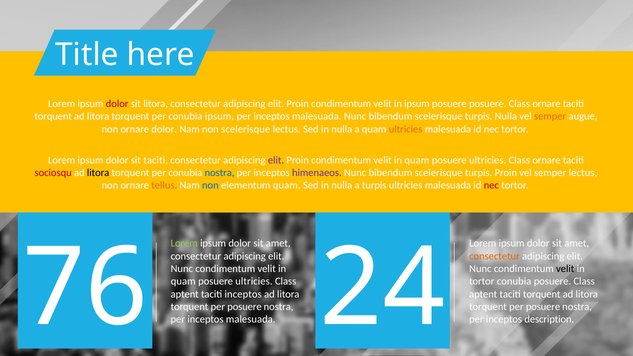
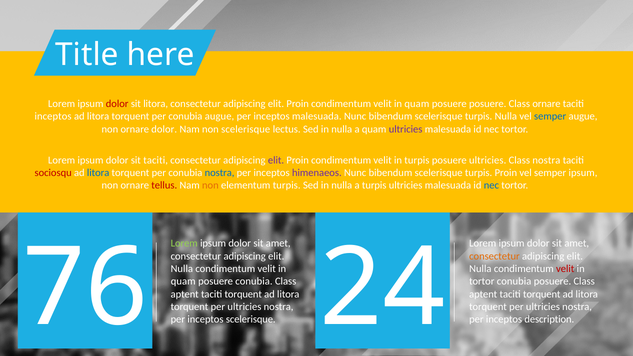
ipsum at (417, 104): ipsum -> quam
torquent at (53, 116): torquent -> inceptos
conubia ipsum: ipsum -> augue
semper at (550, 116) colour: orange -> blue
ultricies at (406, 129) colour: orange -> purple
quam at (417, 160): quam -> turpis
ornare at (546, 160): ornare -> nostra
litora at (98, 173) colour: black -> blue
semper lectus: lectus -> ipsum
tellus colour: orange -> red
non at (210, 185) colour: blue -> orange
elementum quam: quam -> turpis
nec at (491, 185) colour: red -> blue
Nunc at (182, 269): Nunc -> Nulla
Nunc at (480, 269): Nunc -> Nulla
velit at (565, 269) colour: black -> red
ultricies at (254, 281): ultricies -> conubia
inceptos at (243, 294): inceptos -> torquent
posuere at (244, 307): posuere -> ultricies
posuere at (543, 307): posuere -> ultricies
malesuada at (251, 319): malesuada -> scelerisque
